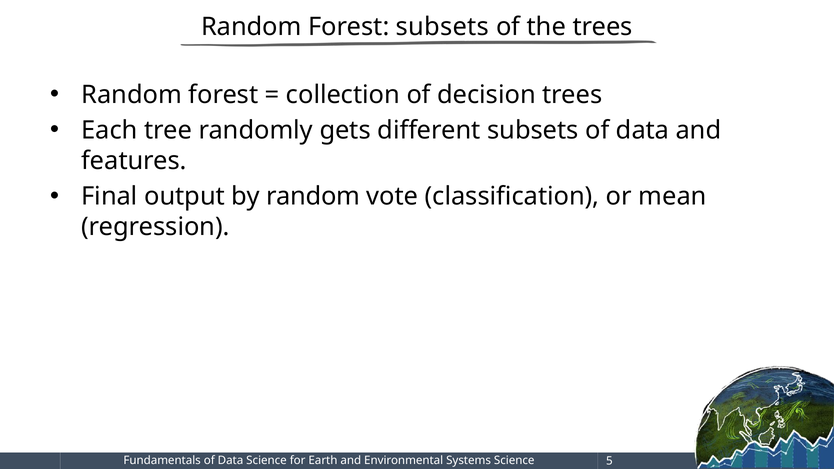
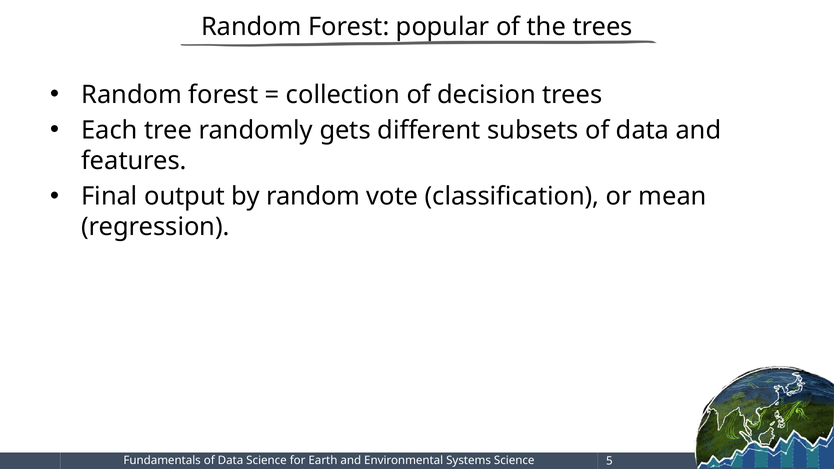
Forest subsets: subsets -> popular
